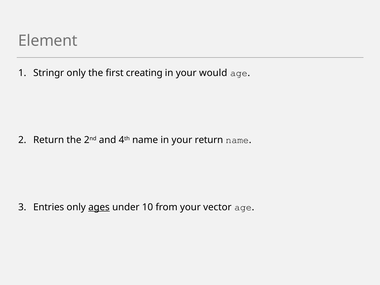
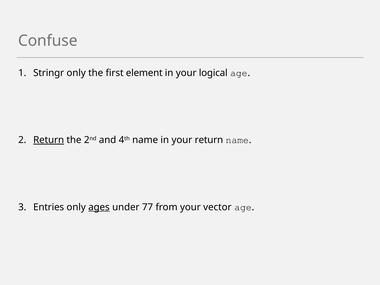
Element: Element -> Confuse
creating: creating -> element
would: would -> logical
Return at (49, 140) underline: none -> present
10: 10 -> 77
